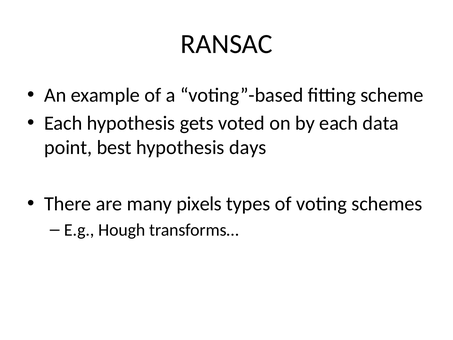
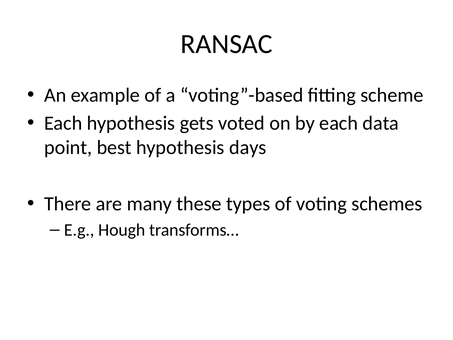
pixels: pixels -> these
